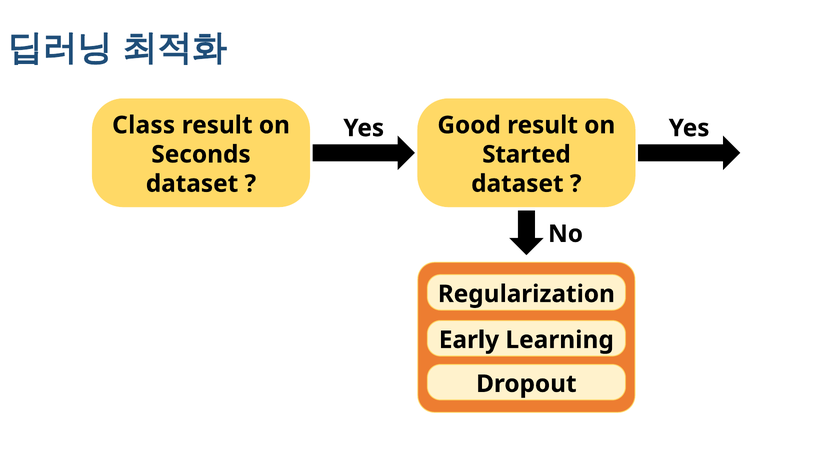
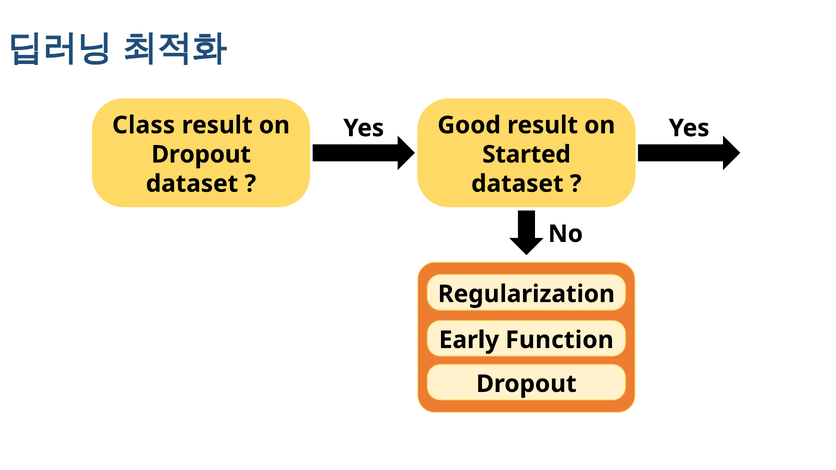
Seconds at (201, 155): Seconds -> Dropout
Learning: Learning -> Function
